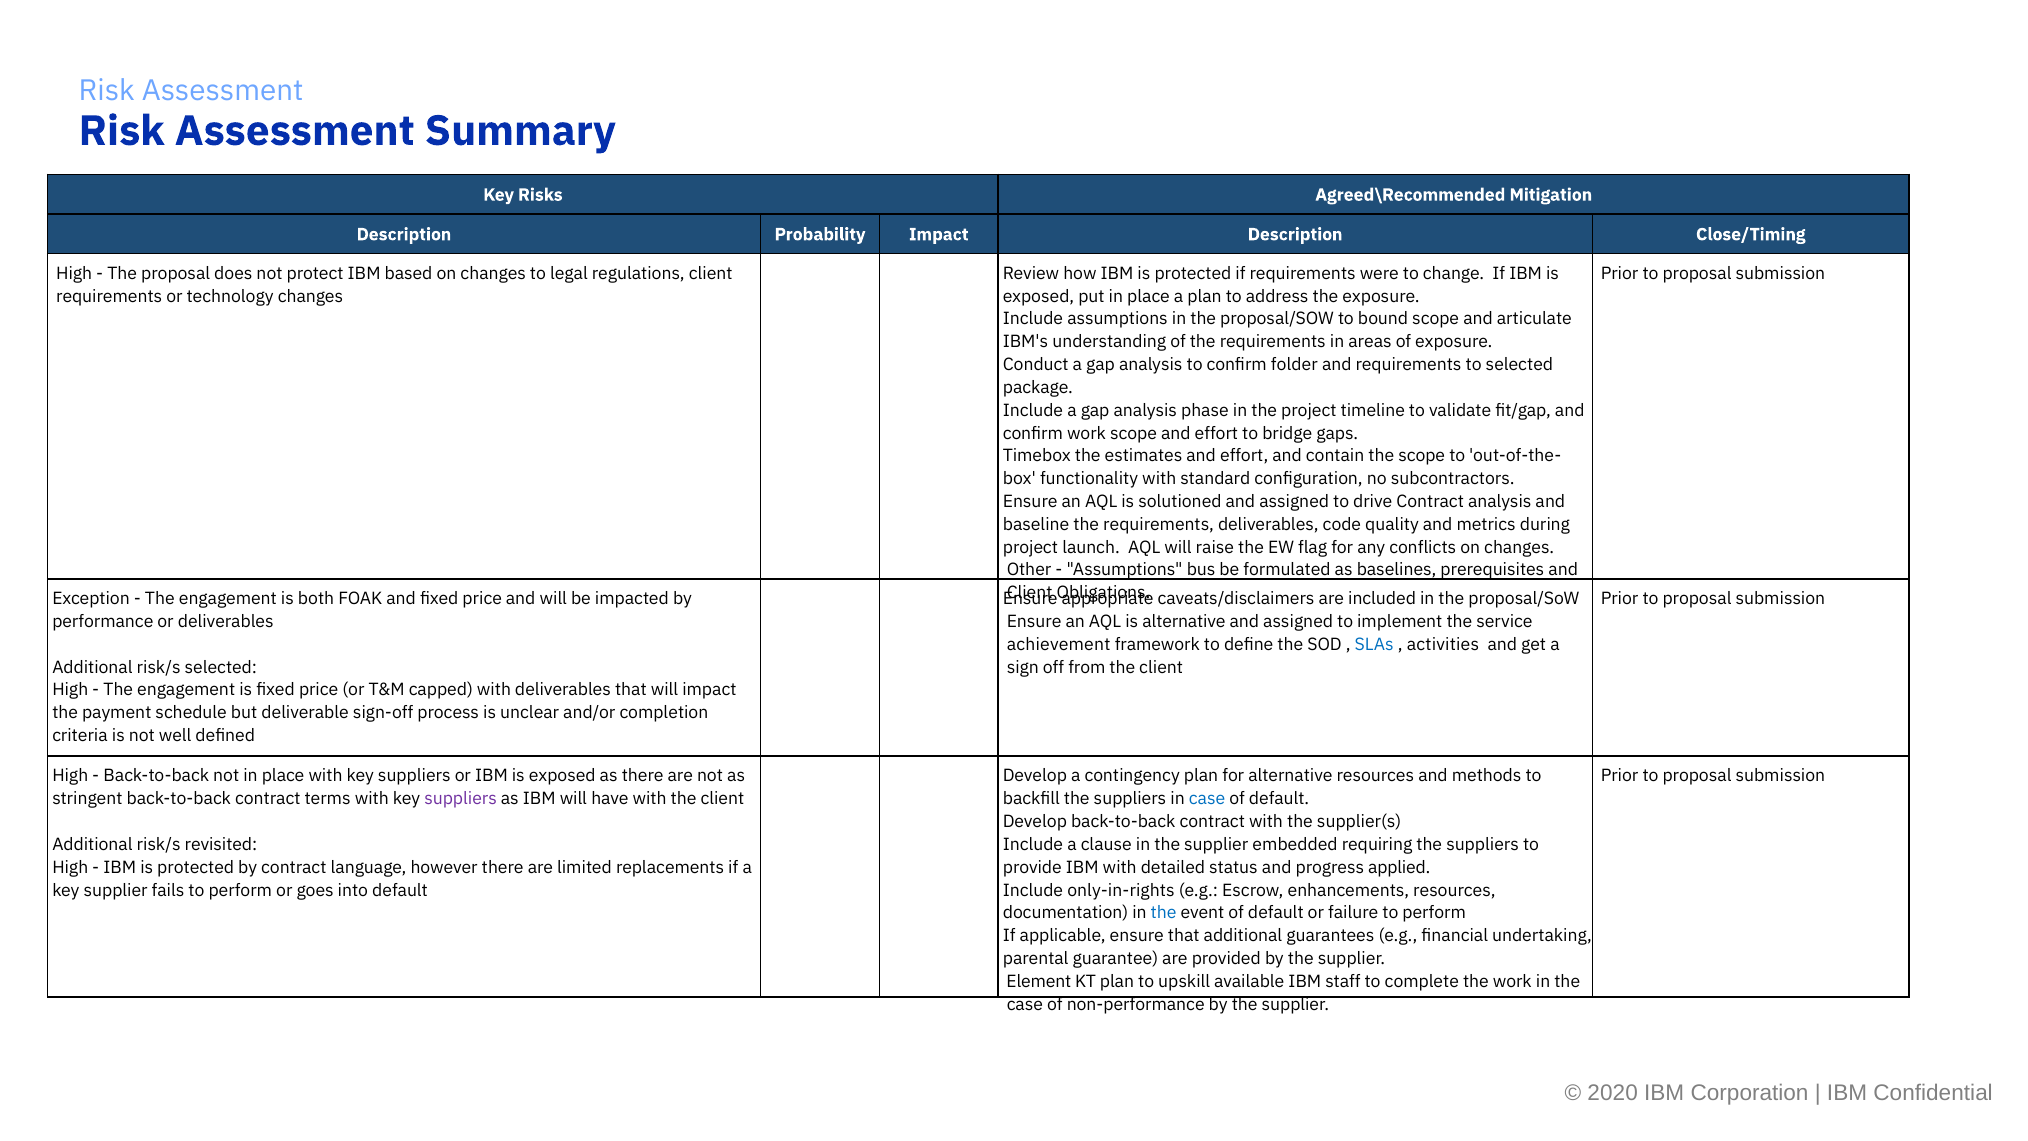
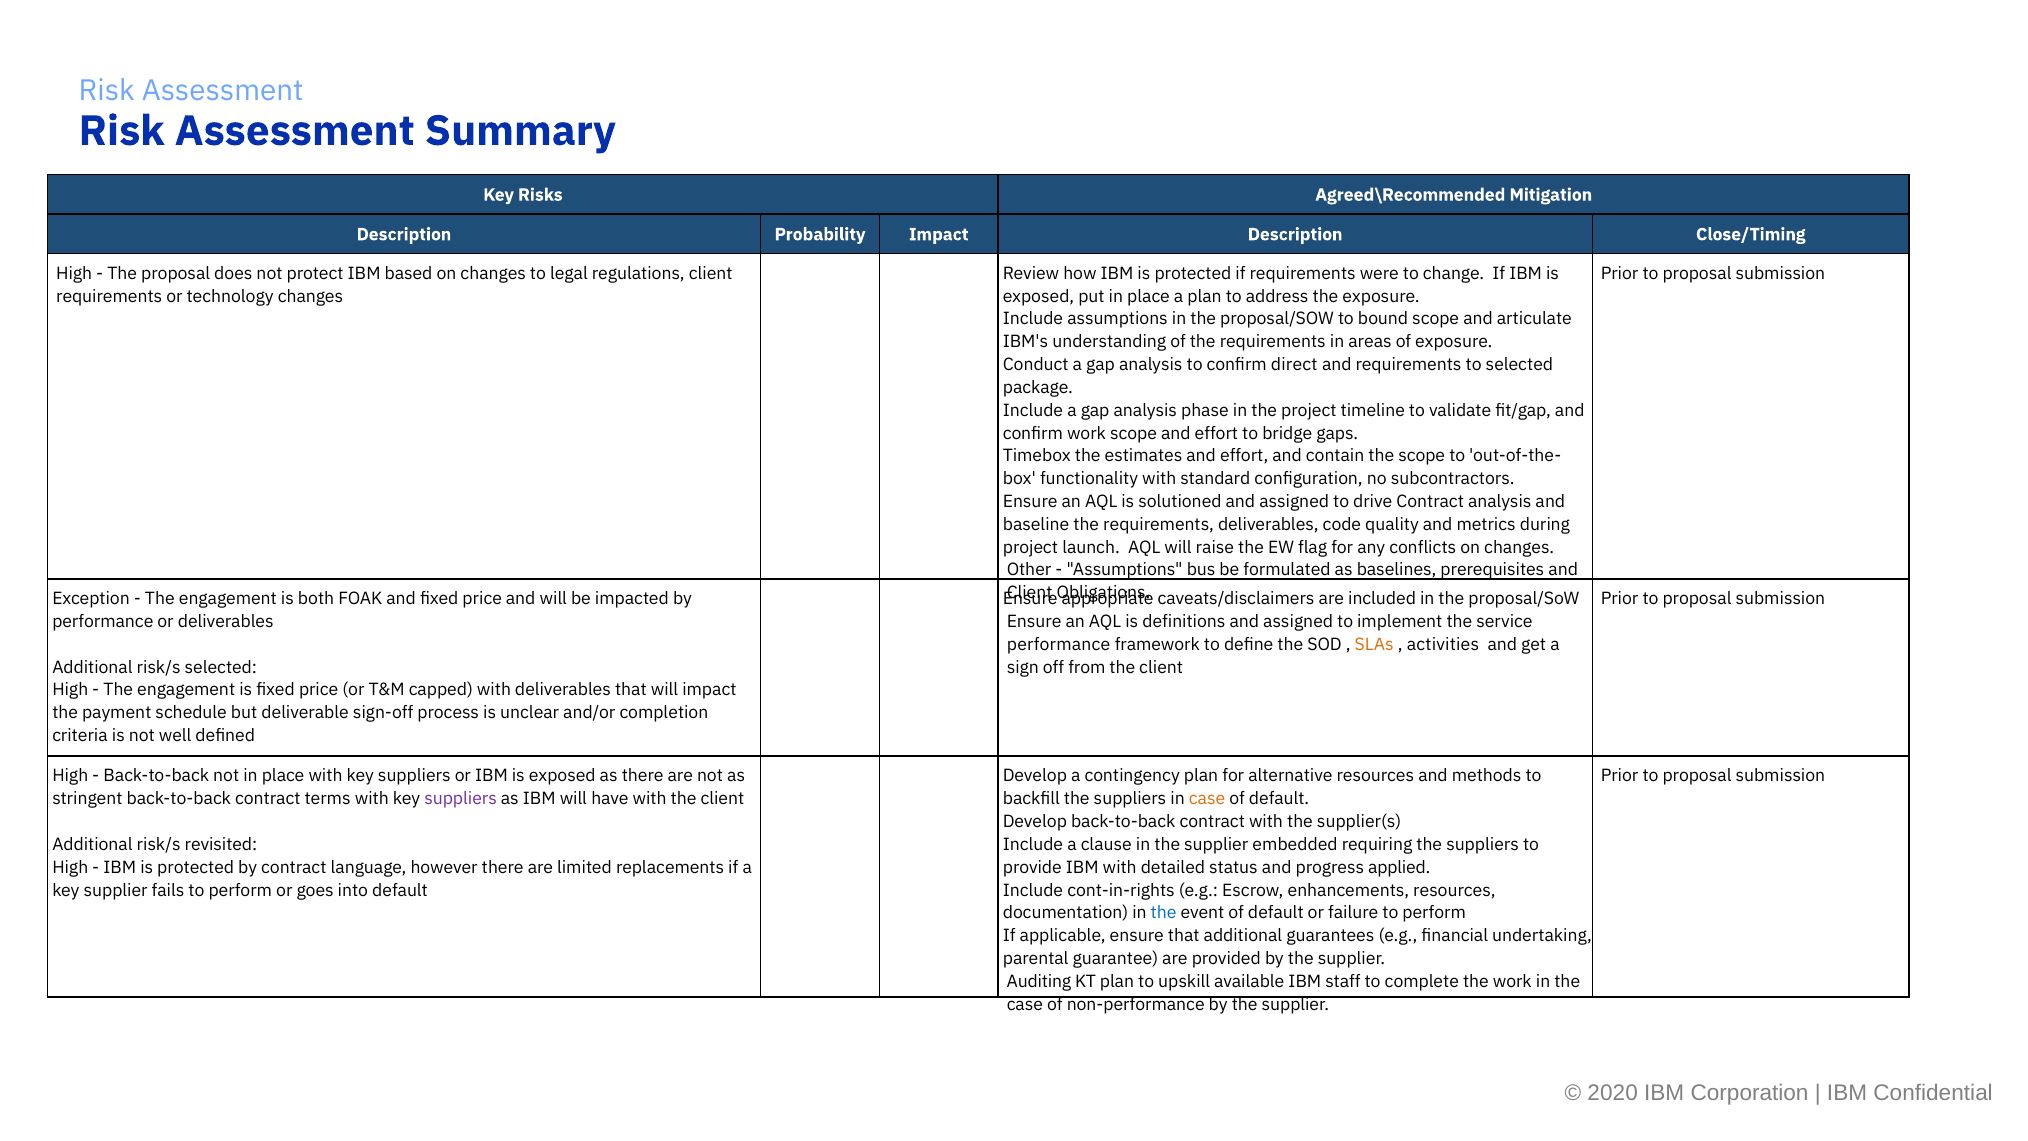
folder: folder -> direct
is alternative: alternative -> definitions
achievement at (1059, 644): achievement -> performance
SLAs colour: blue -> orange
case at (1207, 799) colour: blue -> orange
only-in-rights: only-in-rights -> cont-in-rights
Element: Element -> Auditing
